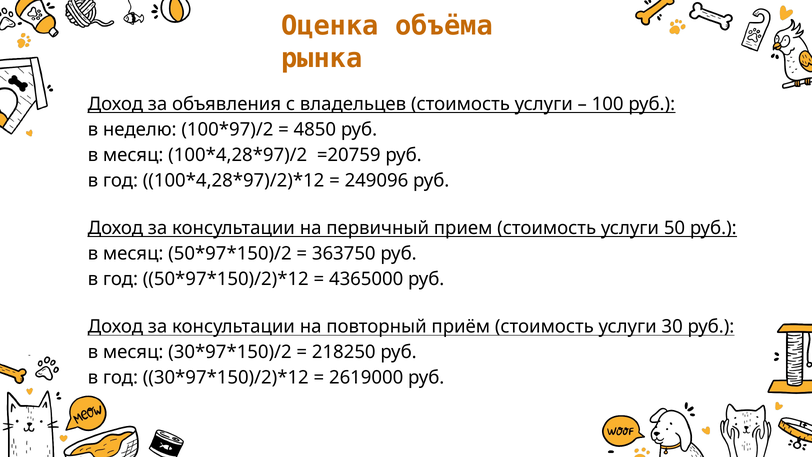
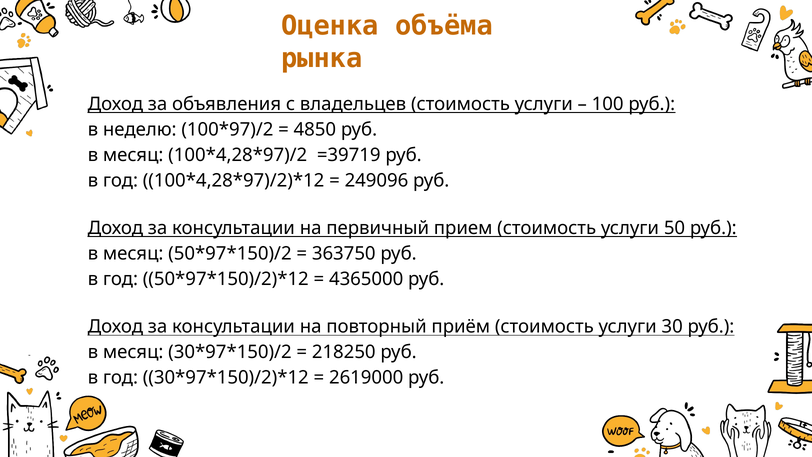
=20759: =20759 -> =39719
